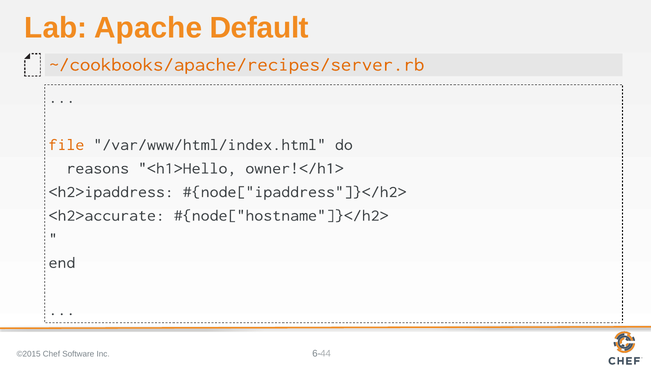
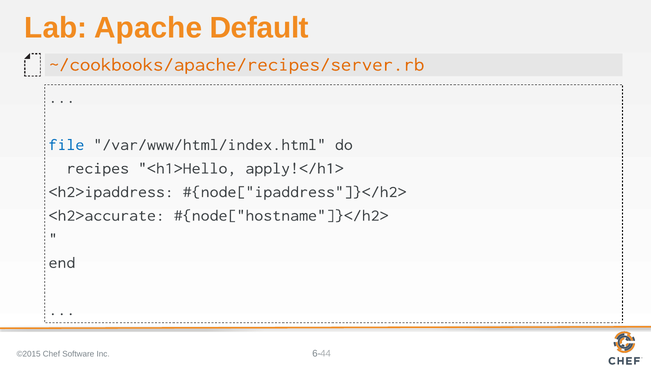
file colour: orange -> blue
reasons: reasons -> recipes
owner!</h1>: owner!</h1> -> apply!</h1>
